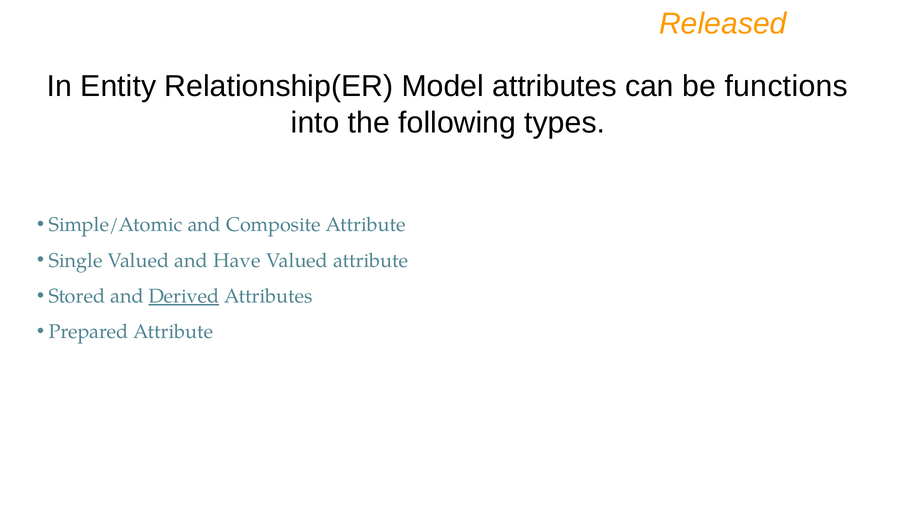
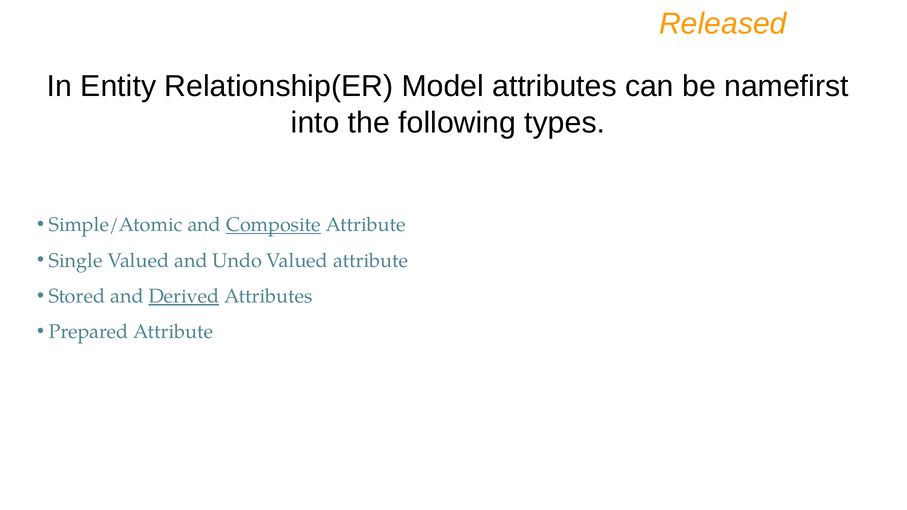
functions: functions -> namefirst
Composite underline: none -> present
Have: Have -> Undo
